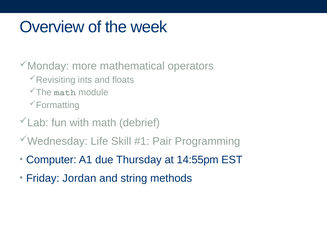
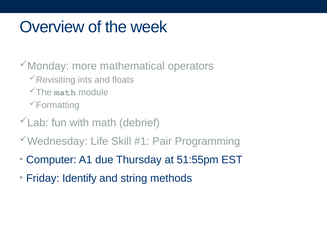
14:55pm: 14:55pm -> 51:55pm
Jordan: Jordan -> Identify
